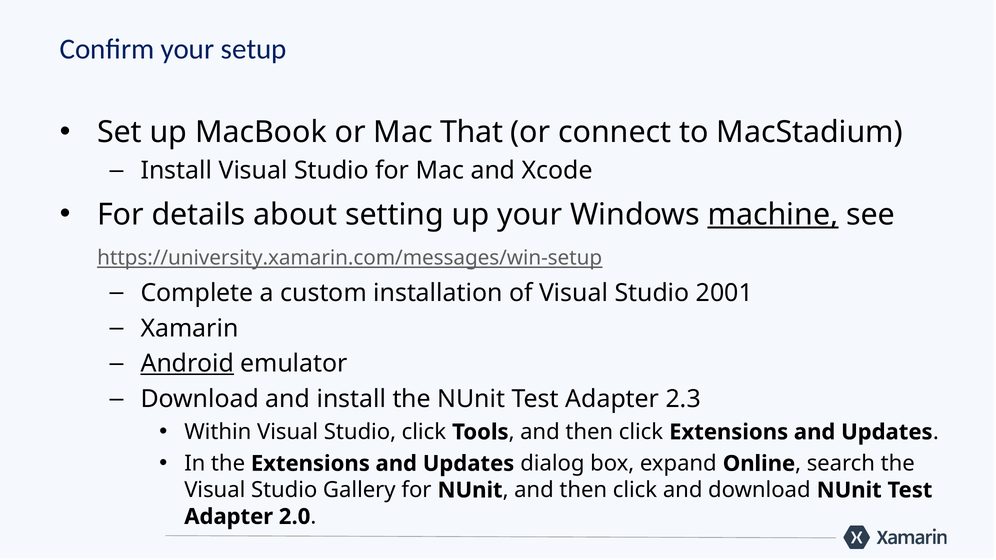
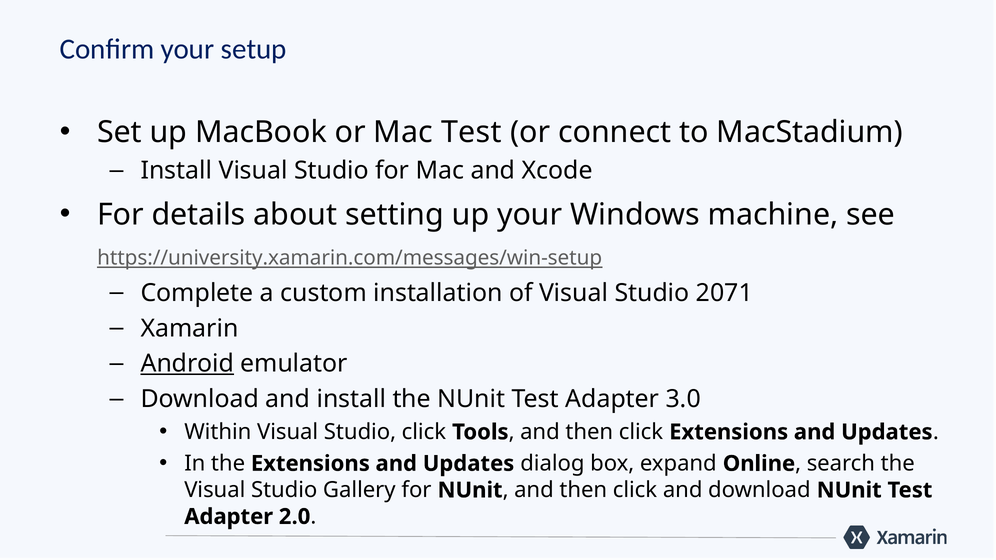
Mac That: That -> Test
machine underline: present -> none
2001: 2001 -> 2071
2.3: 2.3 -> 3.0
